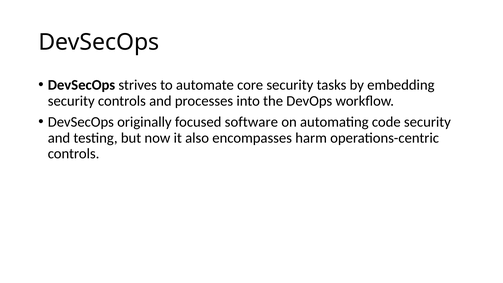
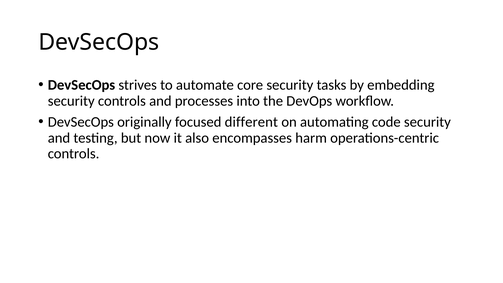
software: software -> different
